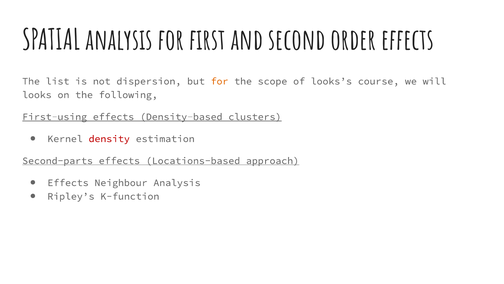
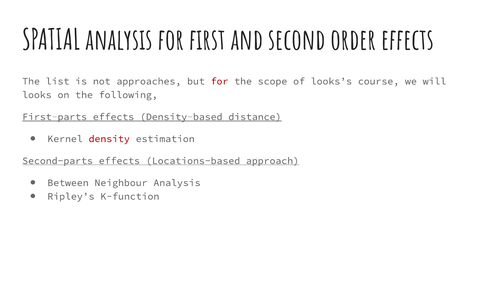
dispersion: dispersion -> approaches
for at (220, 81) colour: orange -> red
First-using: First-using -> First-parts
clusters: clusters -> distance
Effects at (68, 182): Effects -> Between
